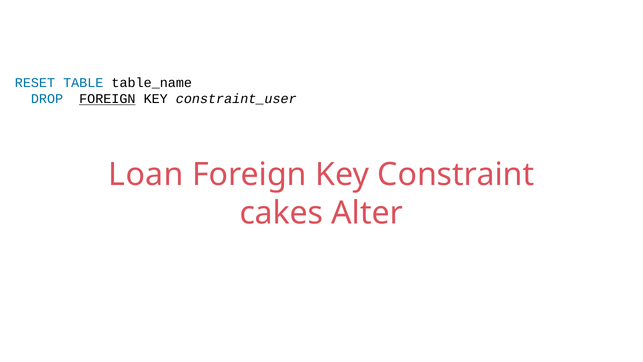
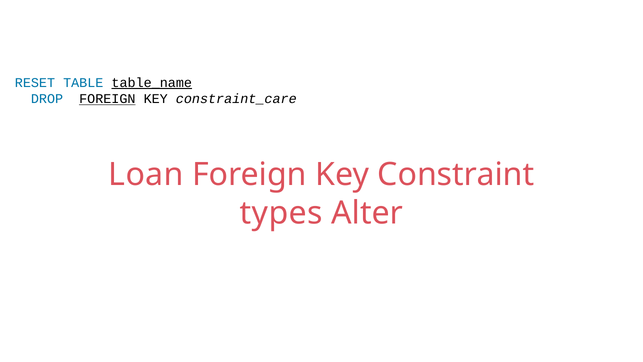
table_name underline: none -> present
constraint_user: constraint_user -> constraint_care
cakes: cakes -> types
